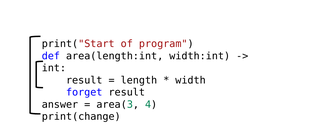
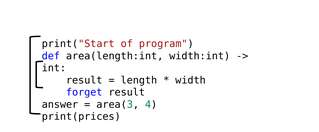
print(change: print(change -> print(prices
